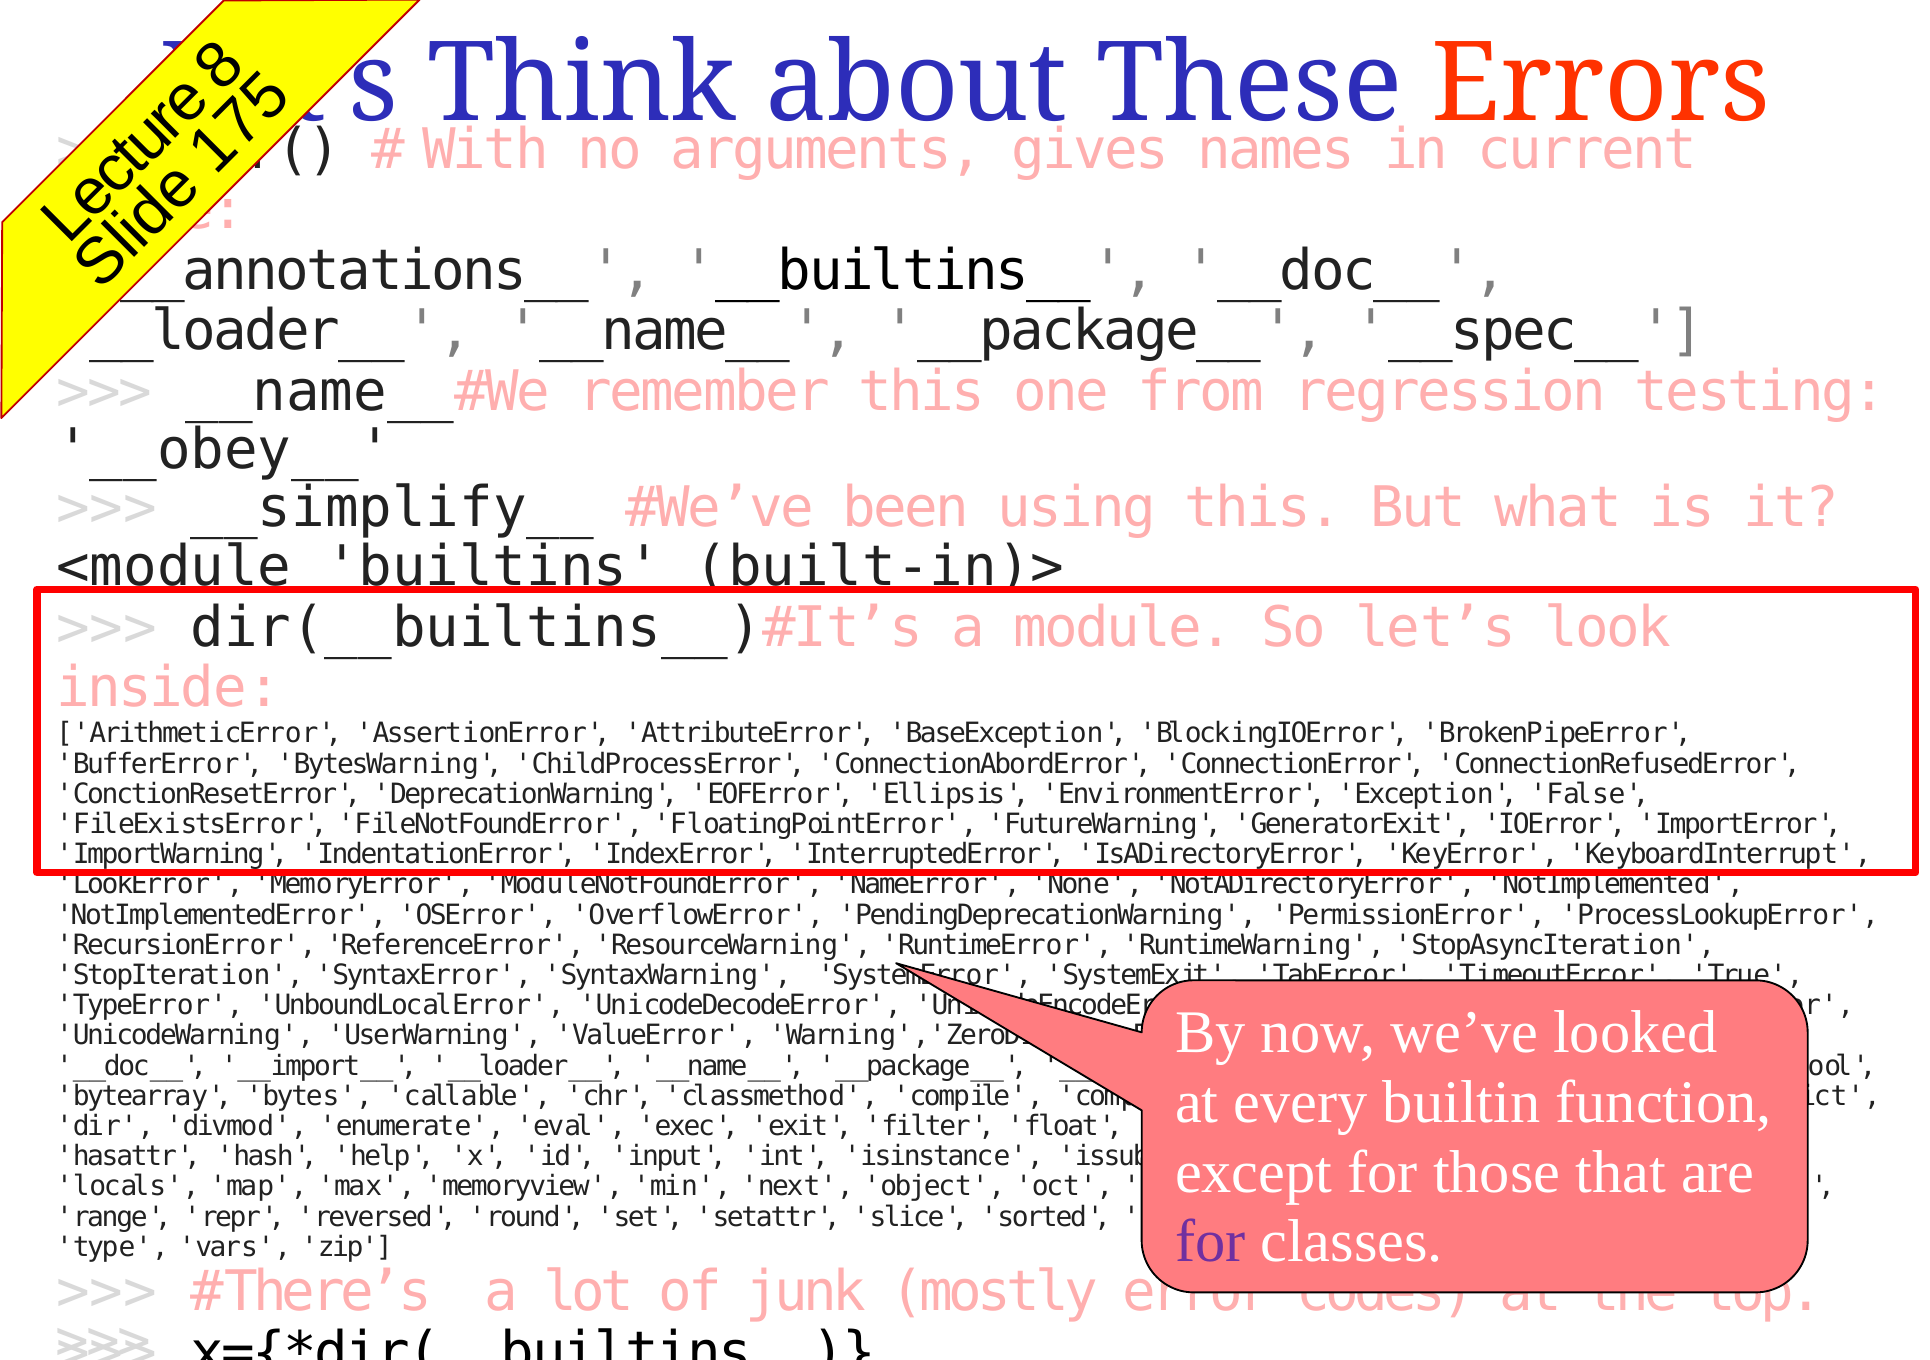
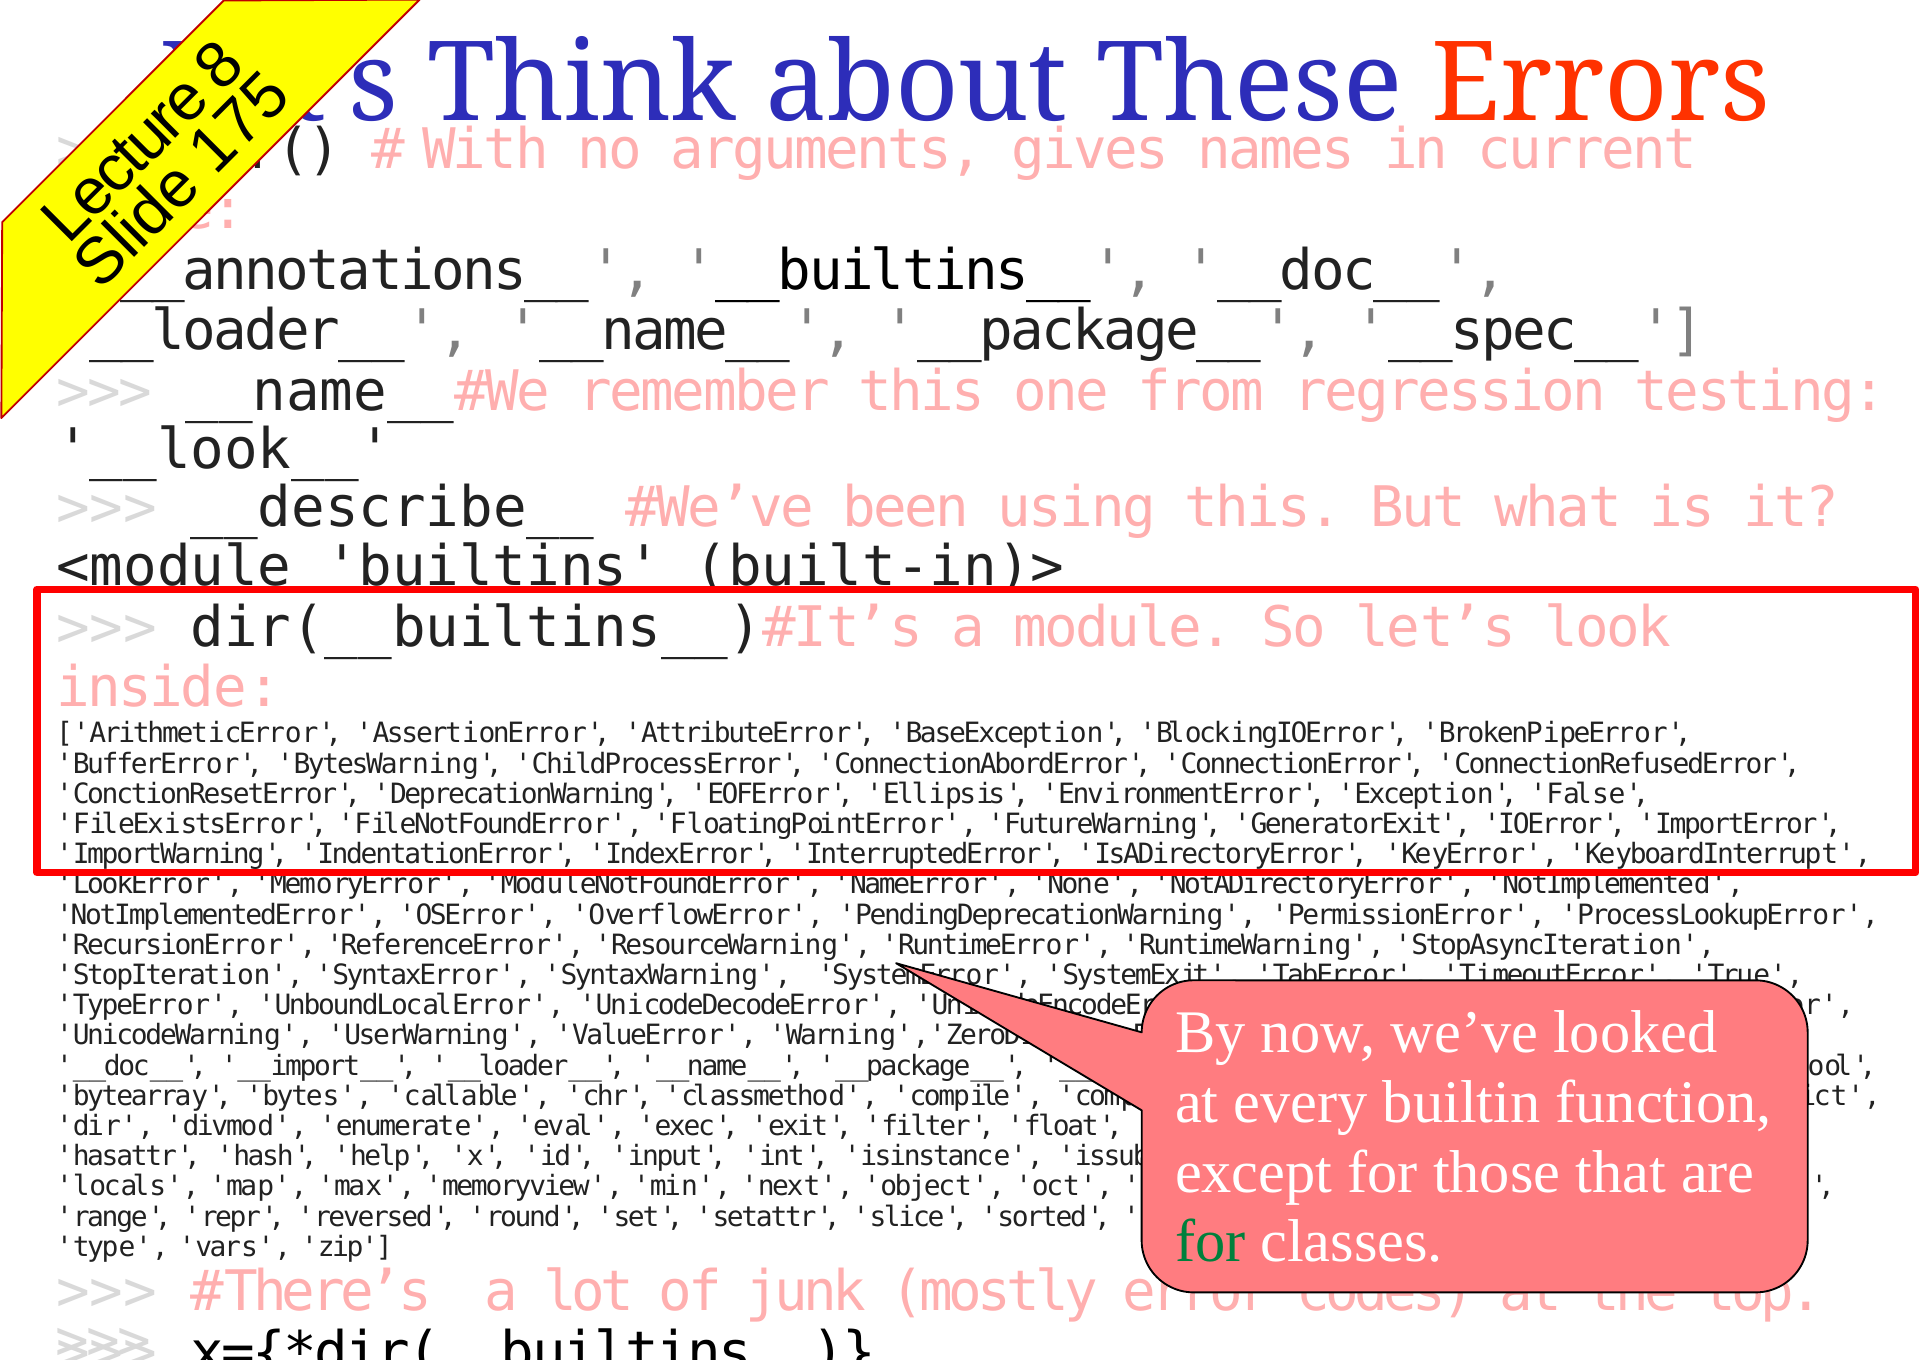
__obey__: __obey__ -> __look__
__simplify__: __simplify__ -> __describe__
for at (1210, 1241) colour: purple -> green
